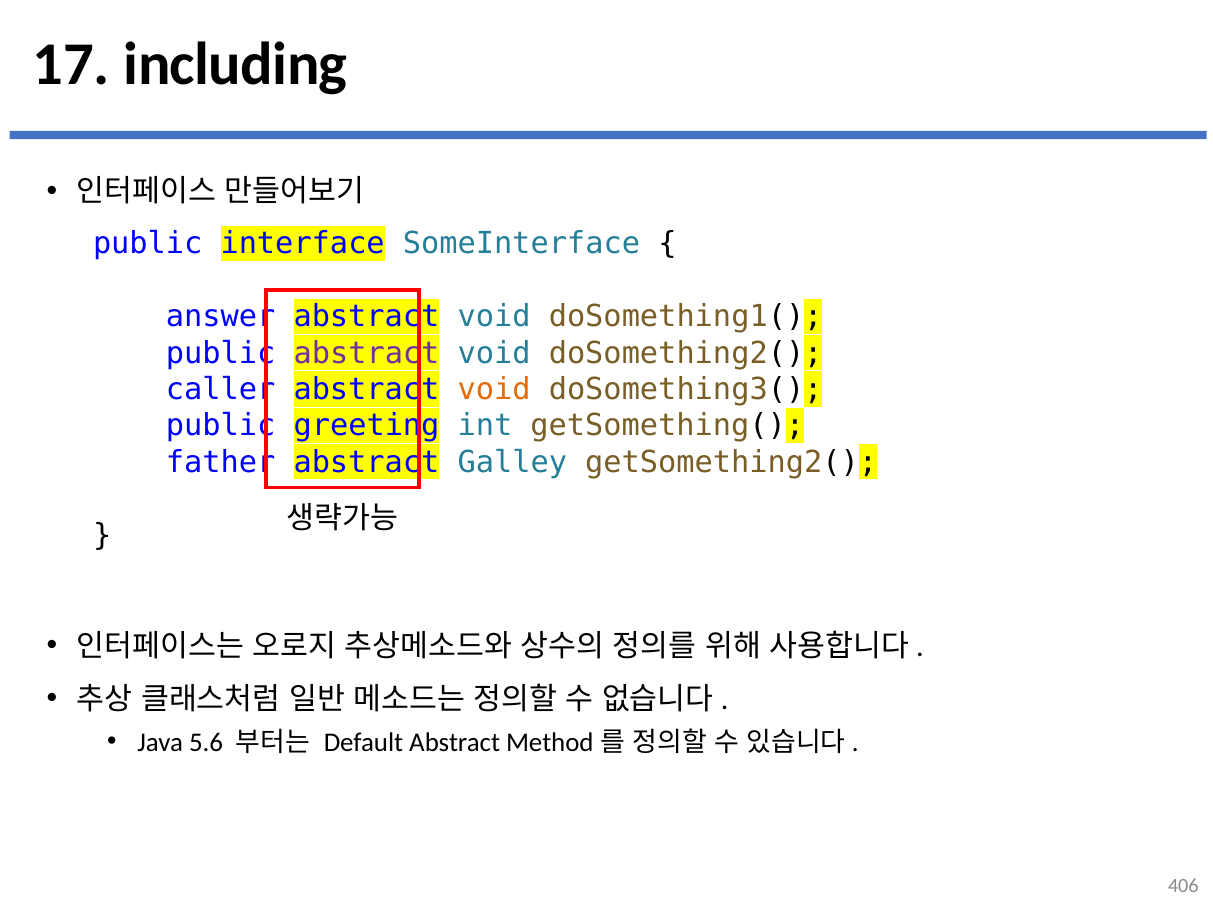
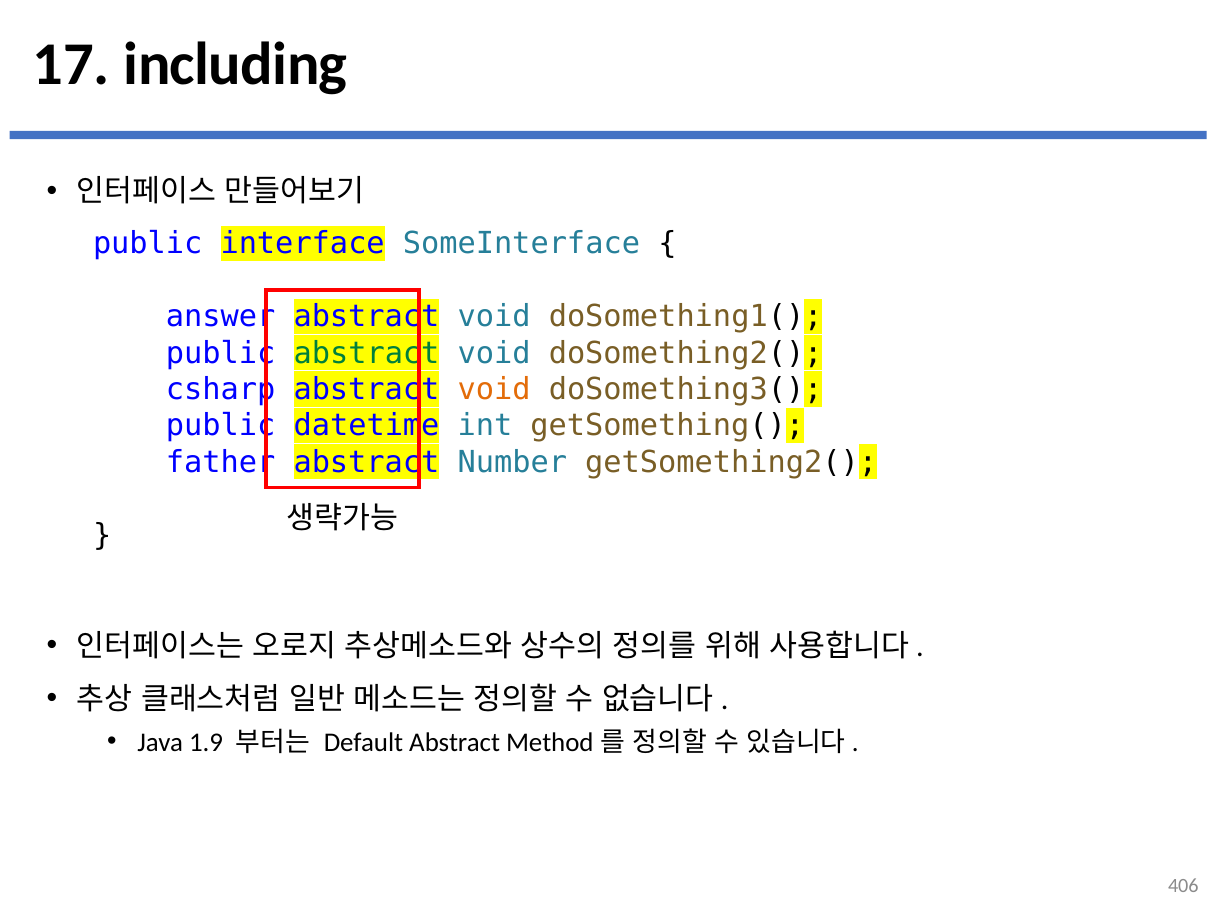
abstract at (367, 353) colour: purple -> green
caller: caller -> csharp
greeting: greeting -> datetime
Galley: Galley -> Number
5.6: 5.6 -> 1.9
